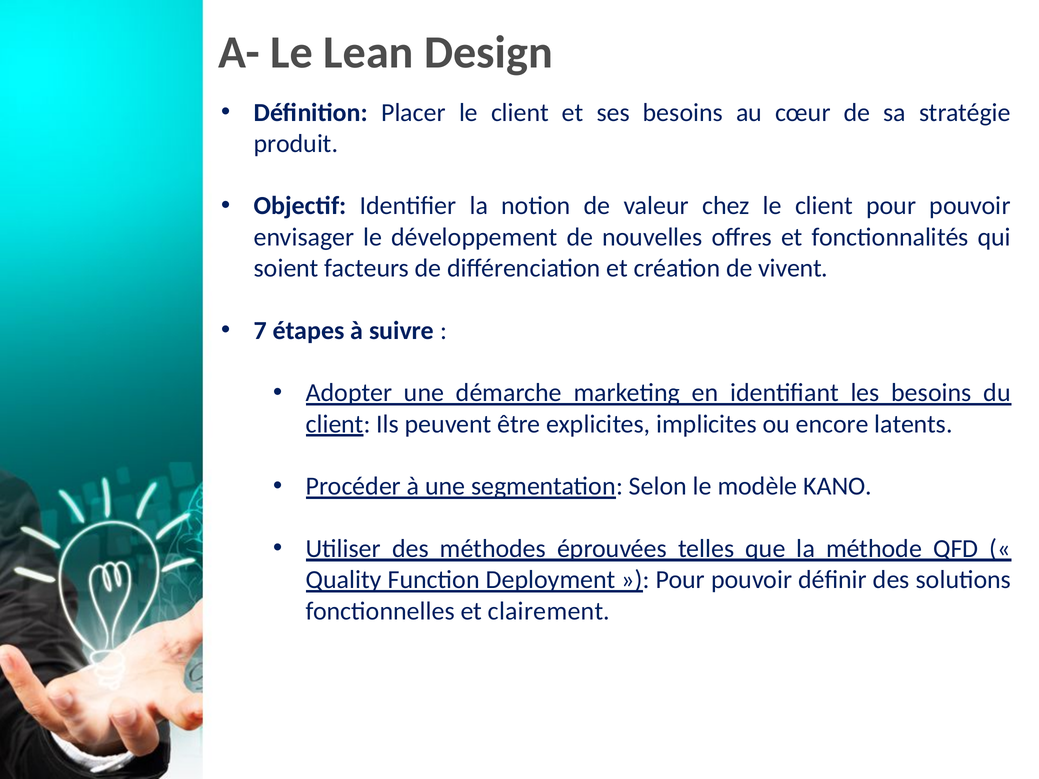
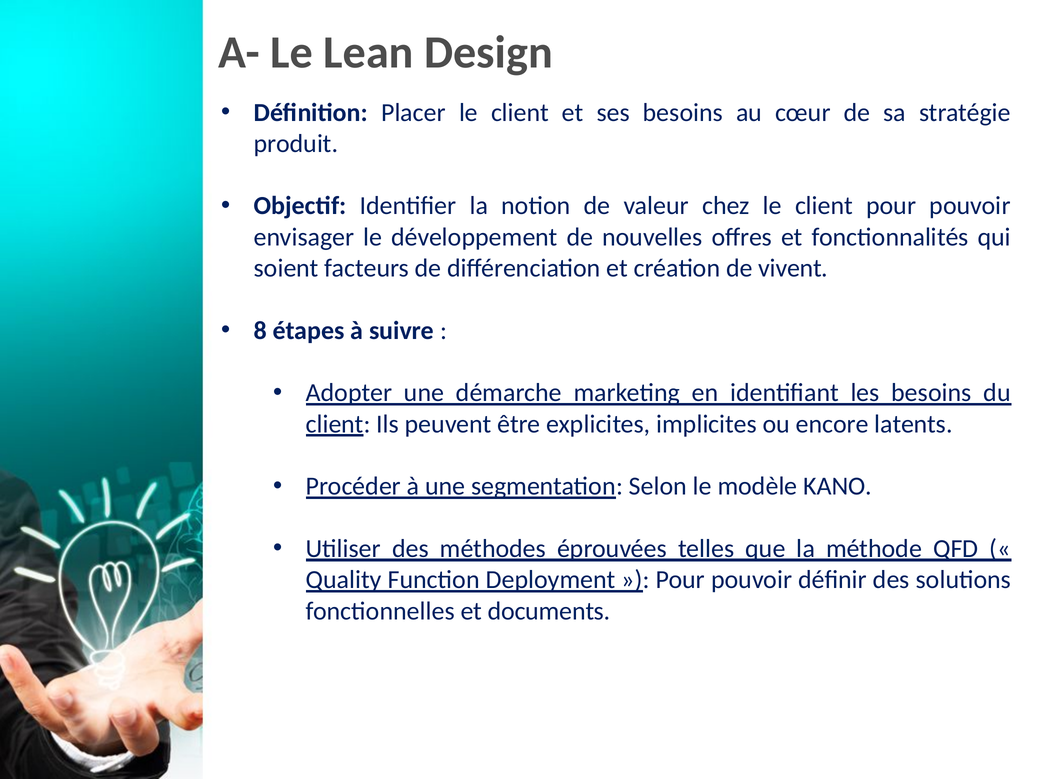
7: 7 -> 8
clairement: clairement -> documents
